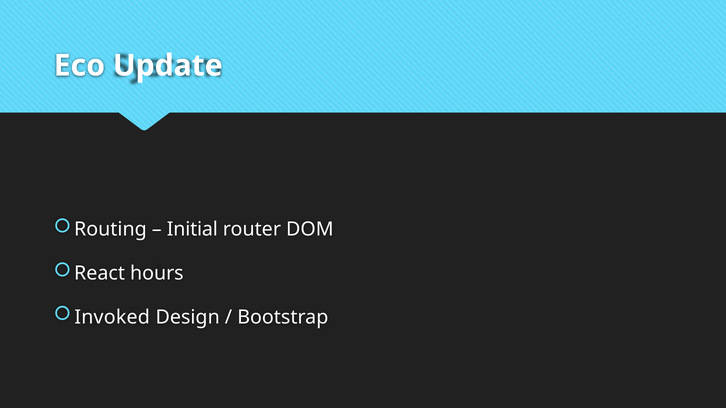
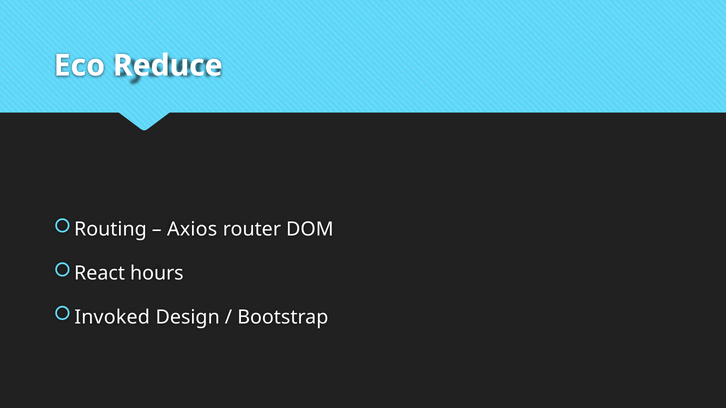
Update: Update -> Reduce
Initial: Initial -> Axios
